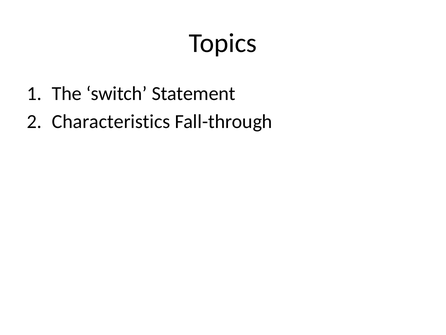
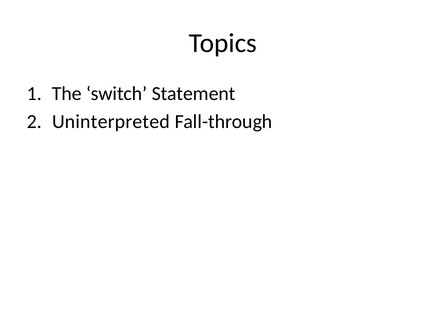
Characteristics: Characteristics -> Uninterpreted
